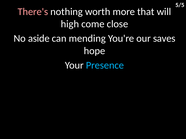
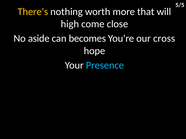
There's colour: pink -> yellow
mending: mending -> becomes
saves: saves -> cross
